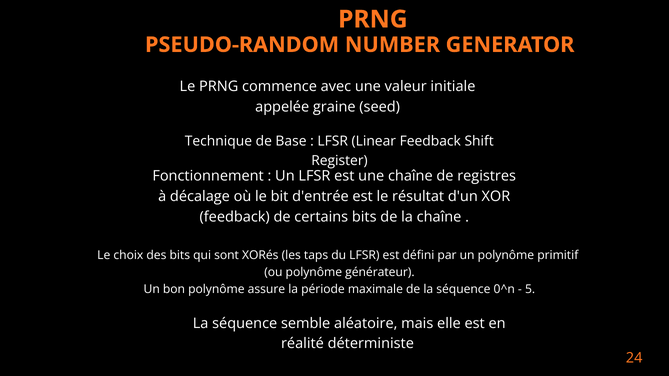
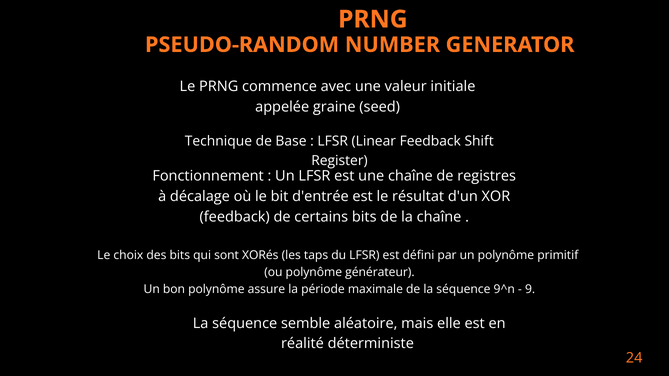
0^n: 0^n -> 9^n
5: 5 -> 9
